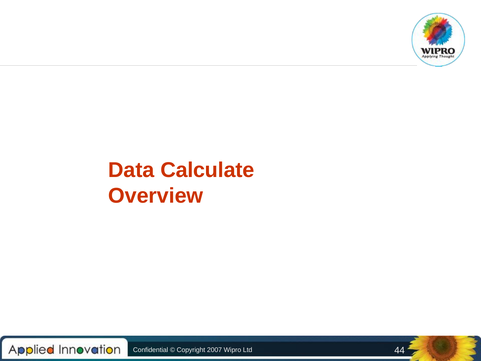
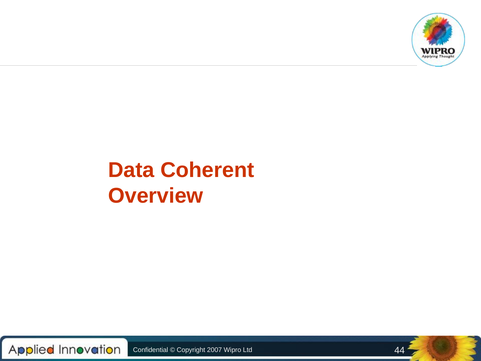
Calculate: Calculate -> Coherent
